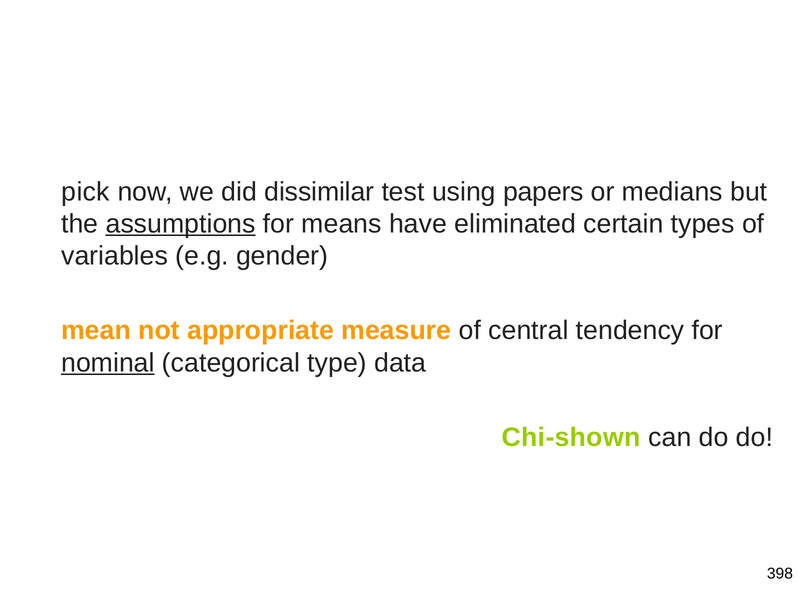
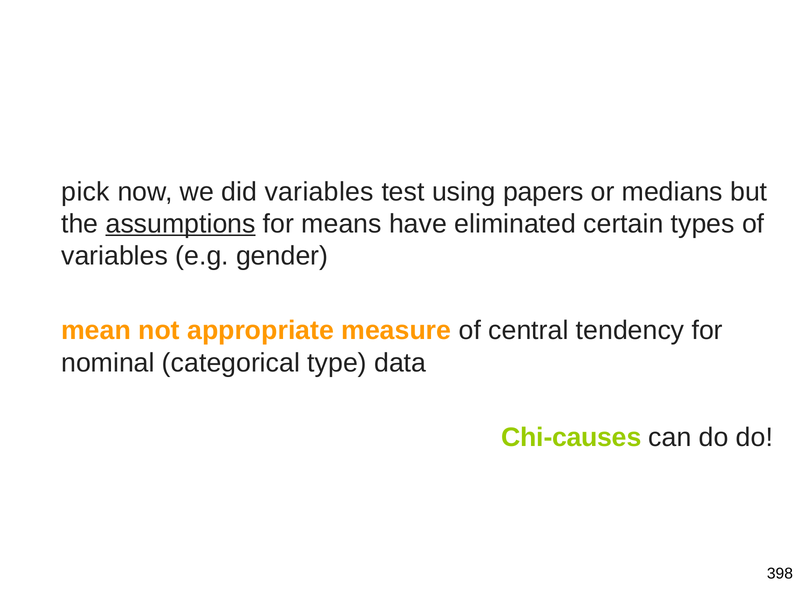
did dissimilar: dissimilar -> variables
nominal underline: present -> none
Chi-shown: Chi-shown -> Chi-causes
